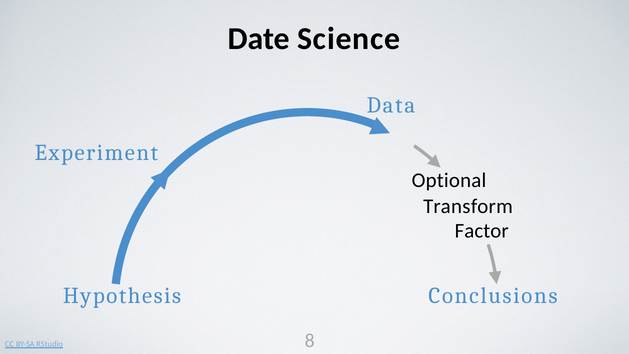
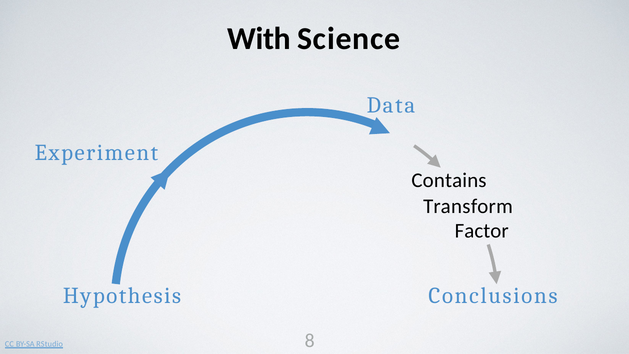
Date: Date -> With
Optional: Optional -> Contains
